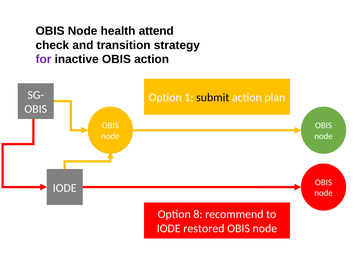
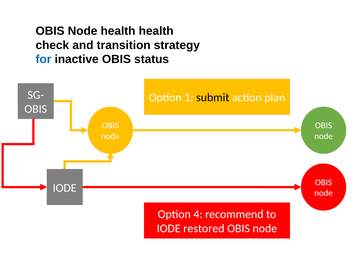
health attend: attend -> health
for colour: purple -> blue
OBIS action: action -> status
8: 8 -> 4
